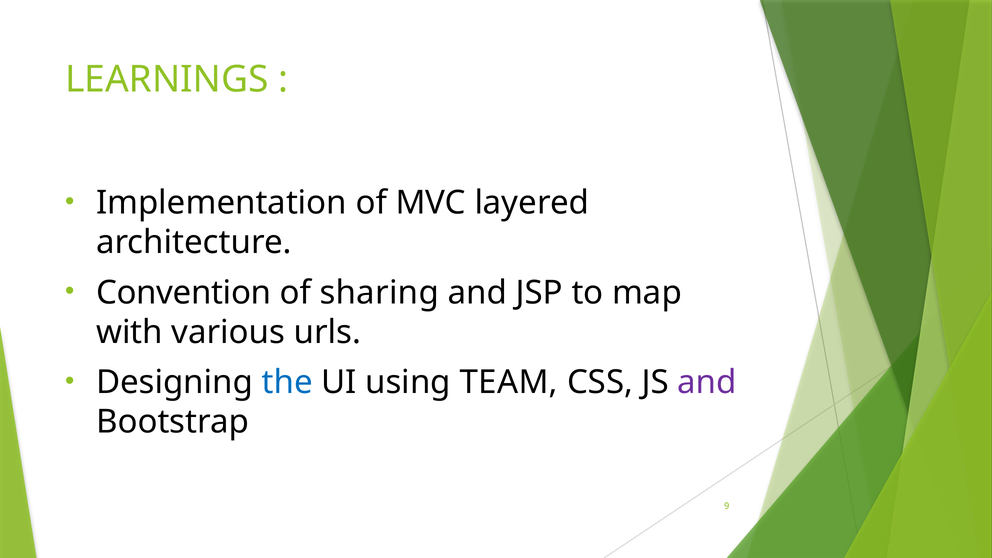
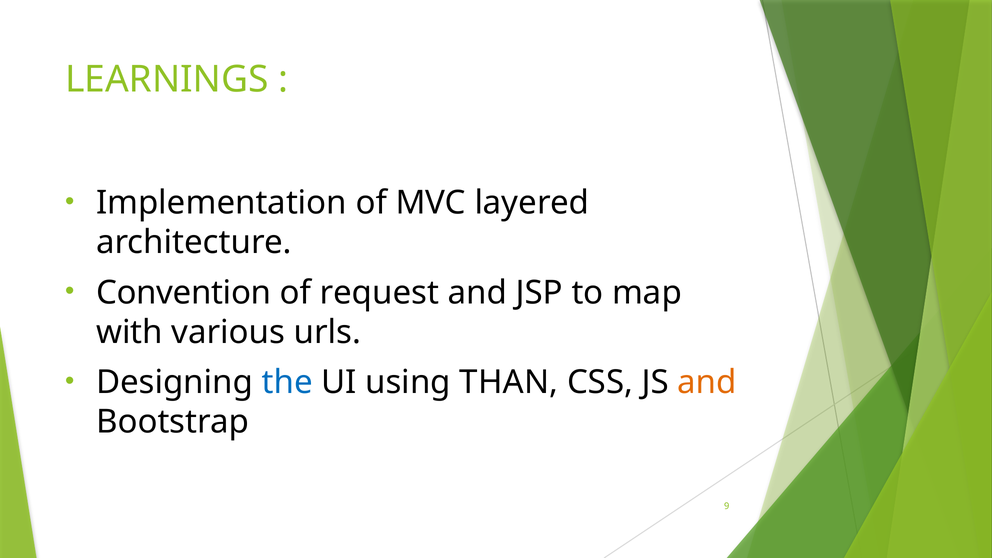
sharing: sharing -> request
TEAM: TEAM -> THAN
and at (707, 382) colour: purple -> orange
